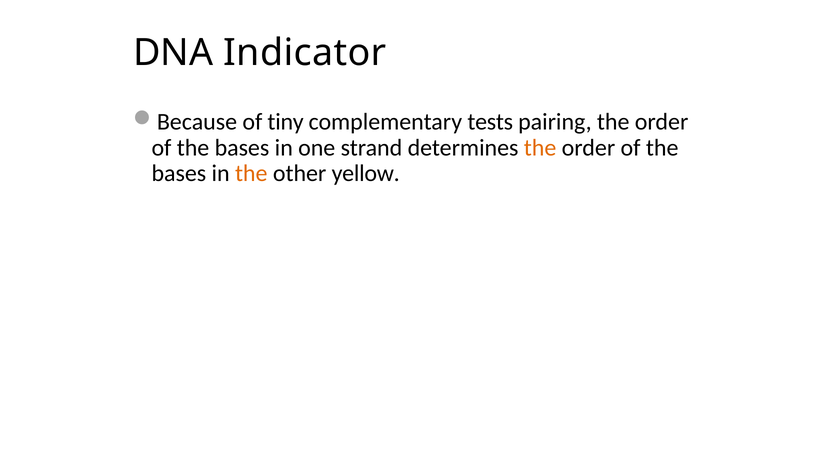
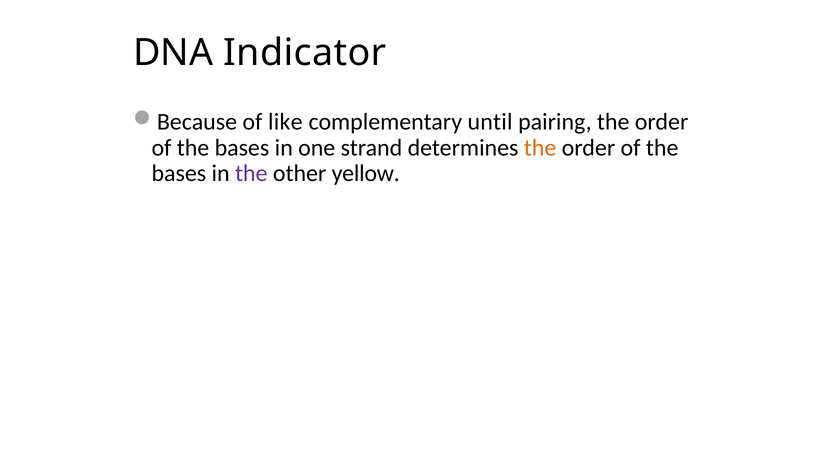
tiny: tiny -> like
tests: tests -> until
the at (251, 174) colour: orange -> purple
